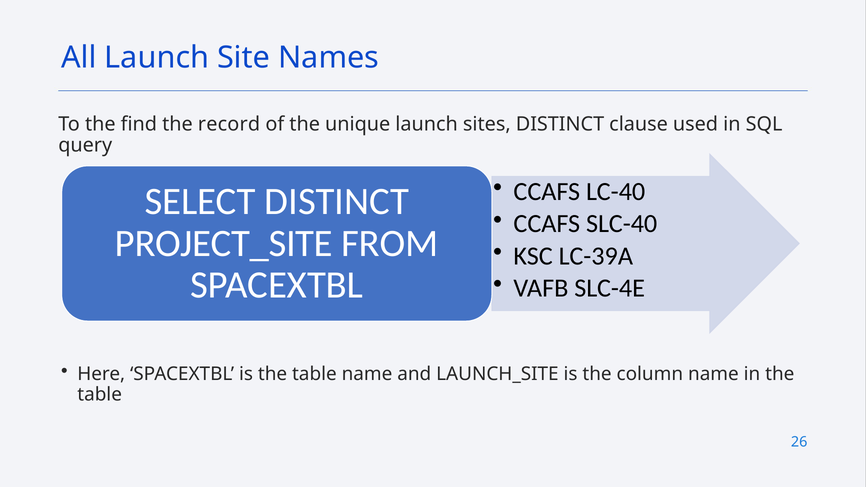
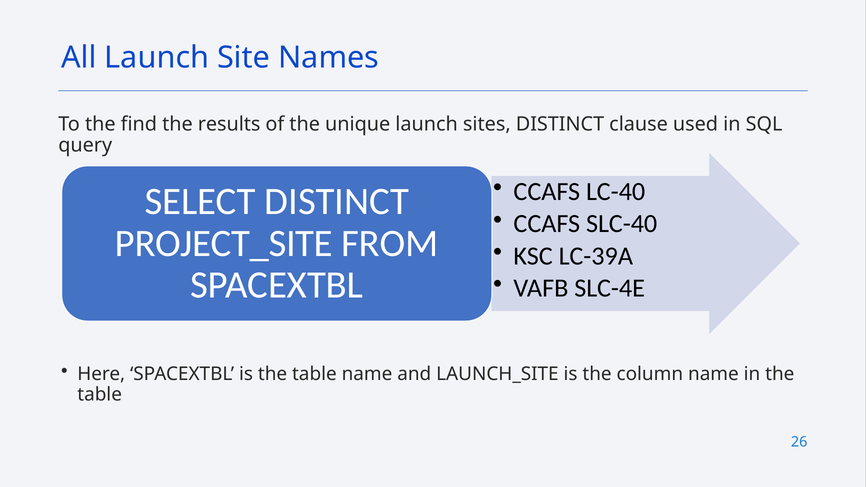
record: record -> results
